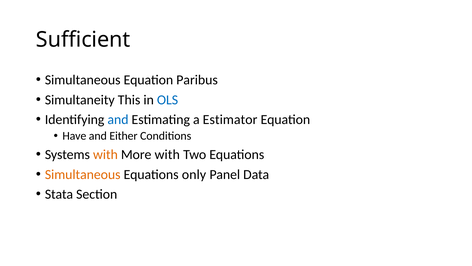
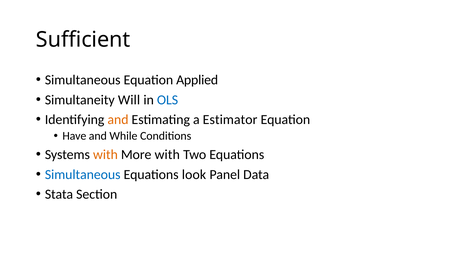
Paribus: Paribus -> Applied
This: This -> Will
and at (118, 119) colour: blue -> orange
Either: Either -> While
Simultaneous at (83, 174) colour: orange -> blue
only: only -> look
